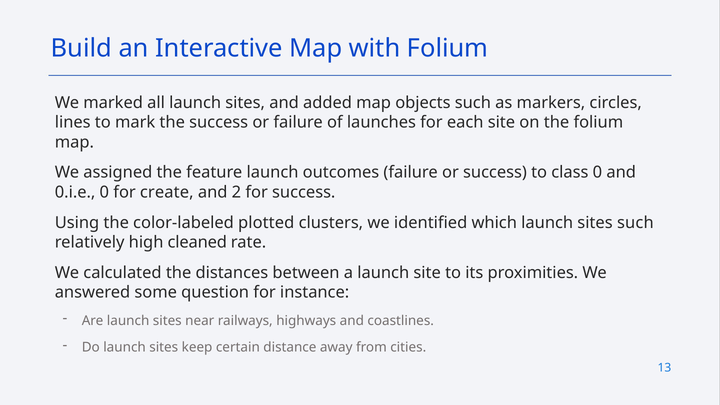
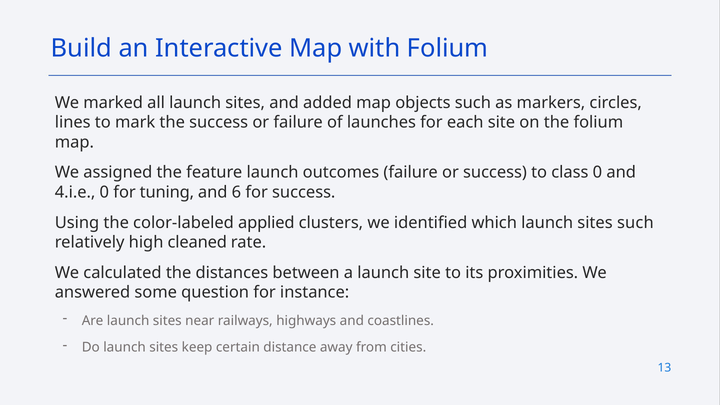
0.i.e: 0.i.e -> 4.i.e
create: create -> tuning
2: 2 -> 6
plotted: plotted -> applied
